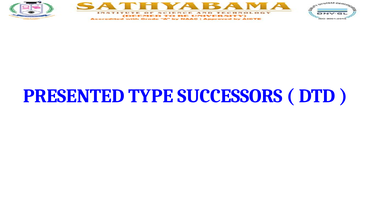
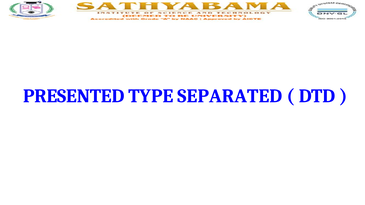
SUCCESSORS: SUCCESSORS -> SEPARATED
